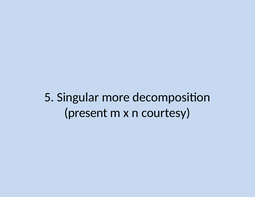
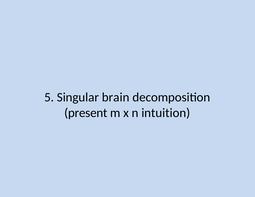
more: more -> brain
courtesy: courtesy -> intuition
